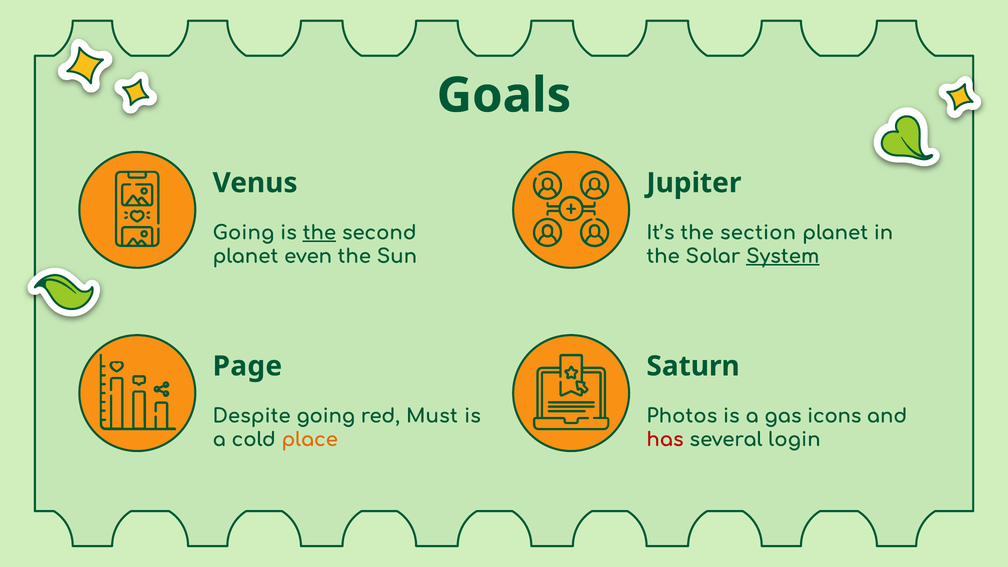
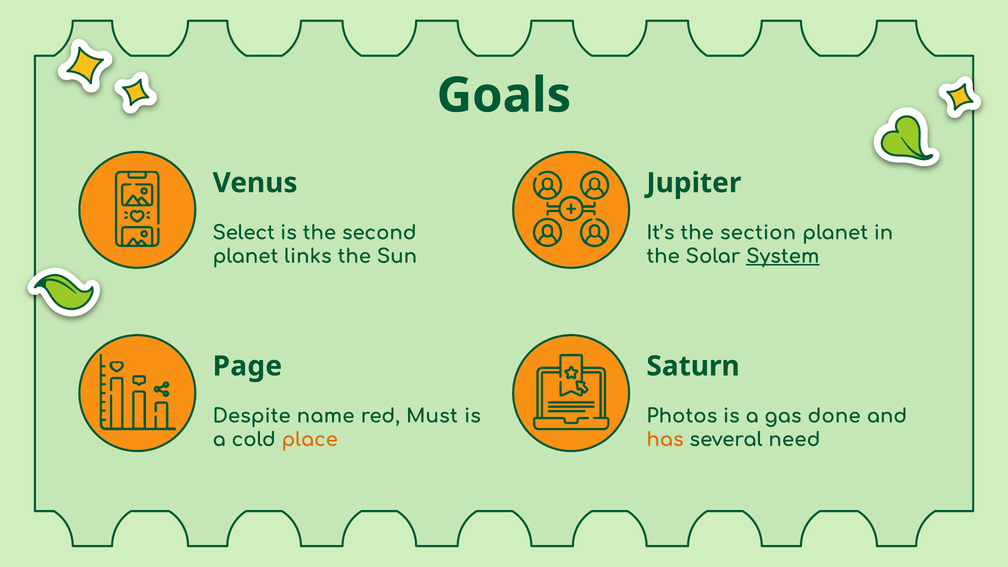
Going at (243, 233): Going -> Select
the at (319, 233) underline: present -> none
even: even -> links
Despite going: going -> name
icons: icons -> done
has colour: red -> orange
login: login -> need
